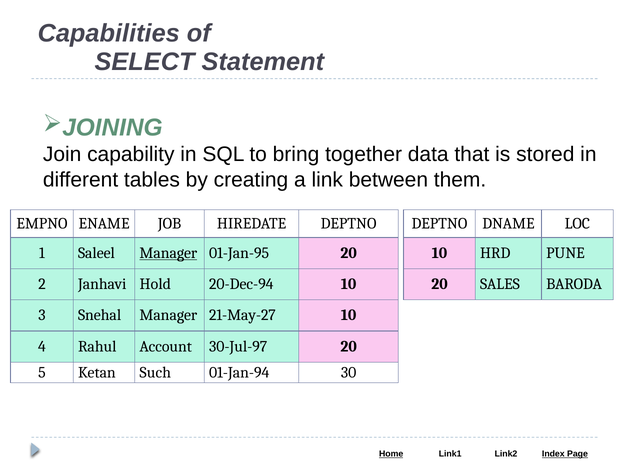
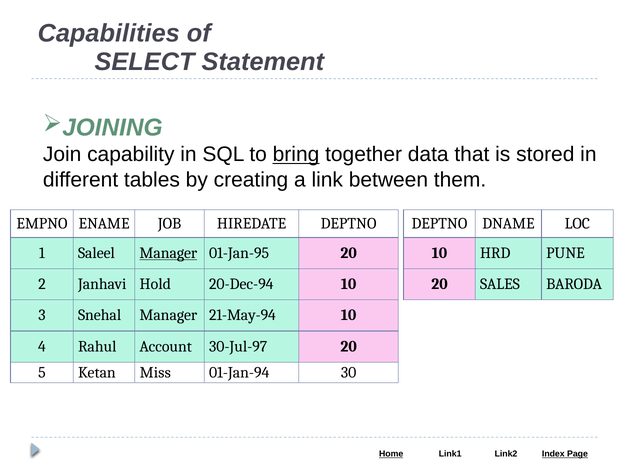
bring underline: none -> present
21-May-27: 21-May-27 -> 21-May-94
Such: Such -> Miss
